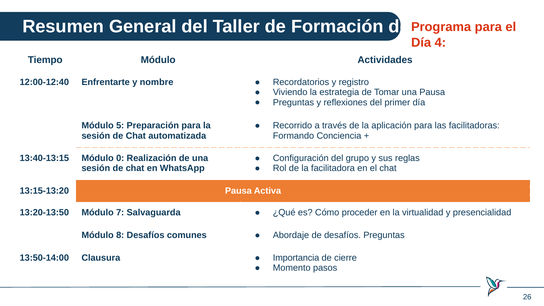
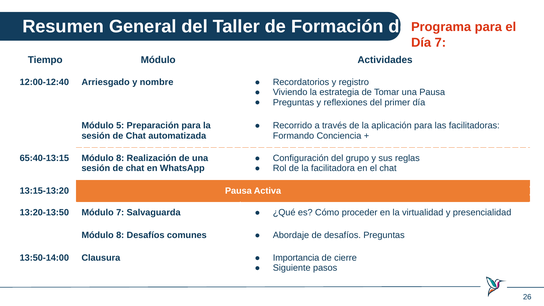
Día 4: 4 -> 7
Enfrentarte: Enfrentarte -> Arriesgado
13:40-13:15: 13:40-13:15 -> 65:40-13:15
0 at (120, 158): 0 -> 8
Momento: Momento -> Siguiente
